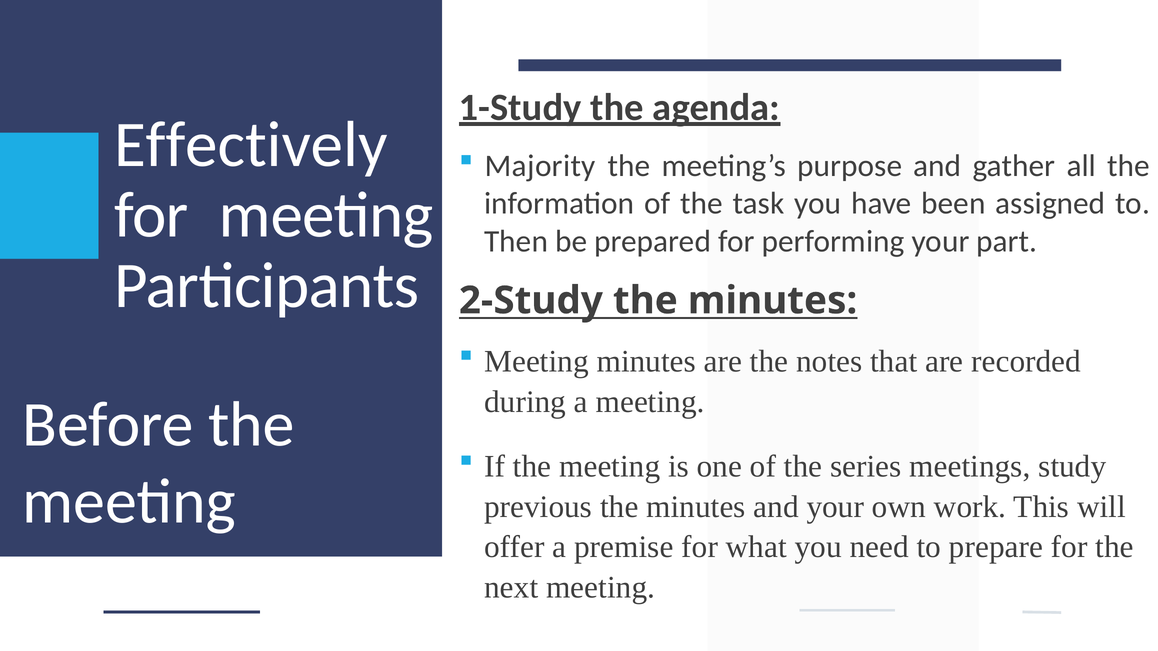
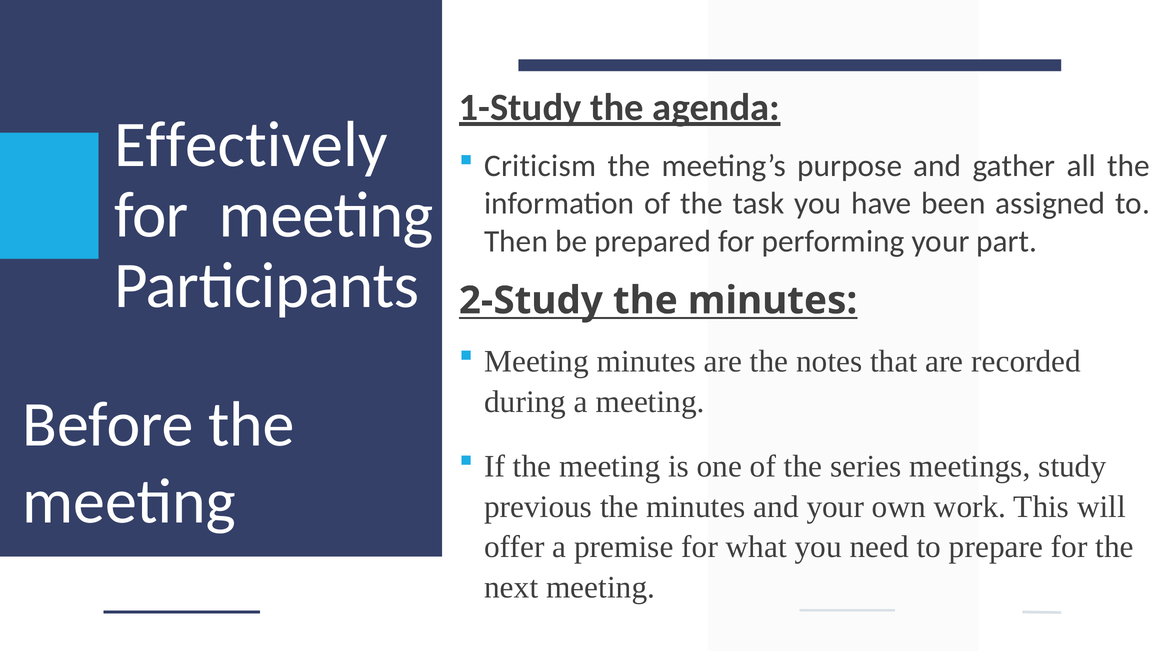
Majority: Majority -> Criticism
